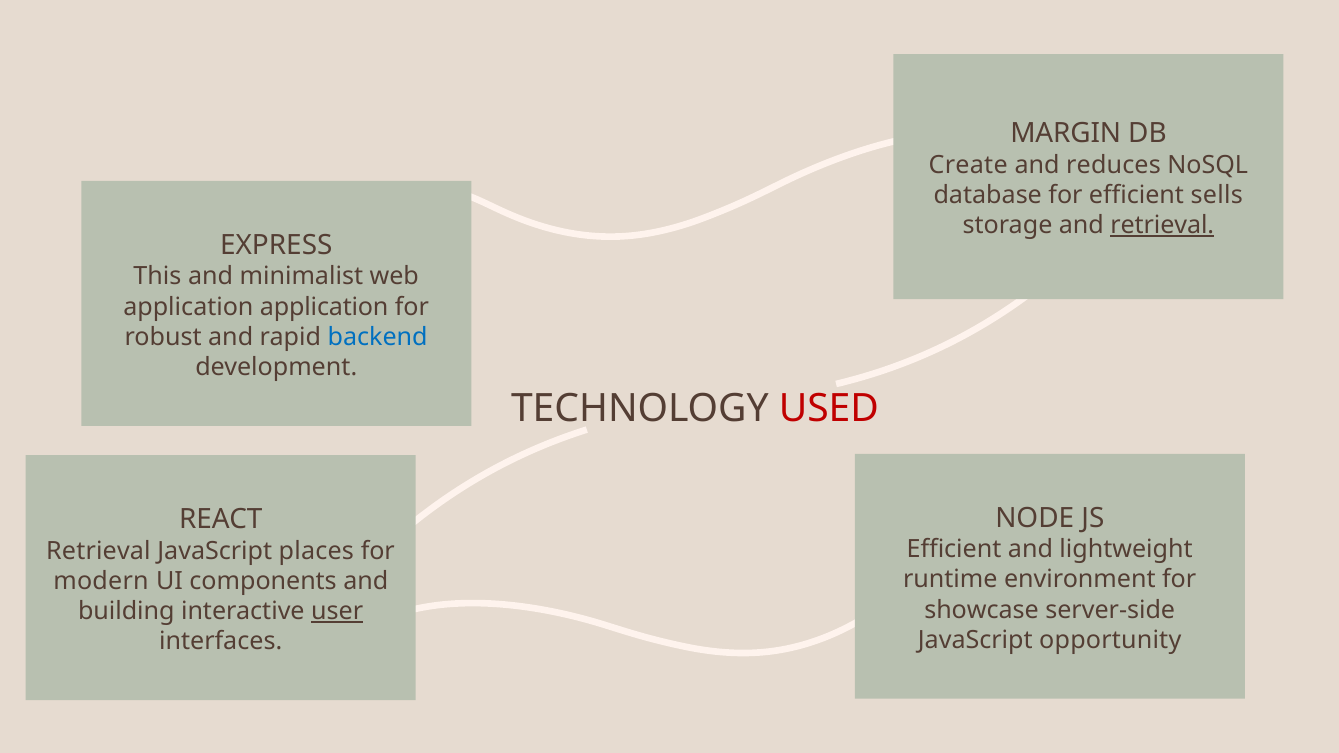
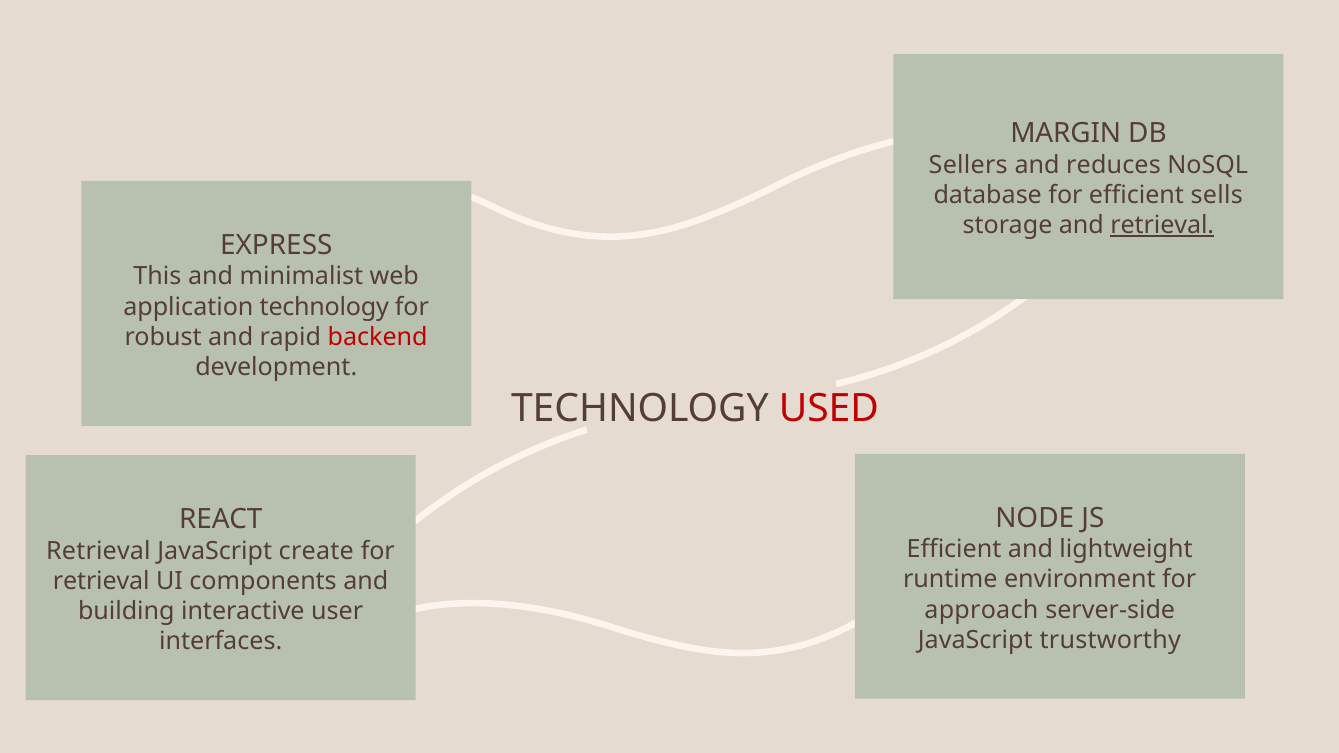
Create: Create -> Sellers
application application: application -> technology
backend colour: blue -> red
places: places -> create
modern at (101, 581): modern -> retrieval
showcase: showcase -> approach
user underline: present -> none
opportunity: opportunity -> trustworthy
